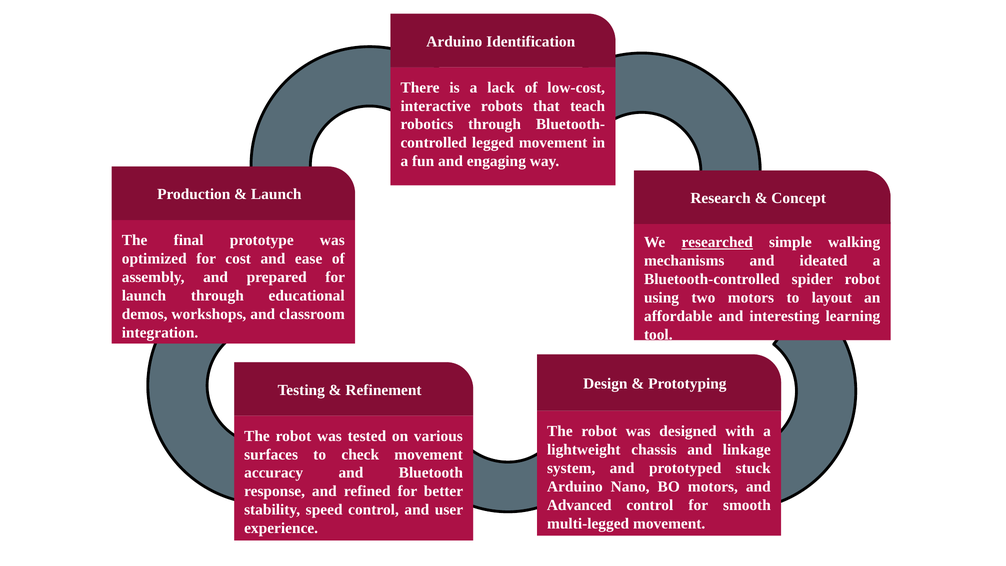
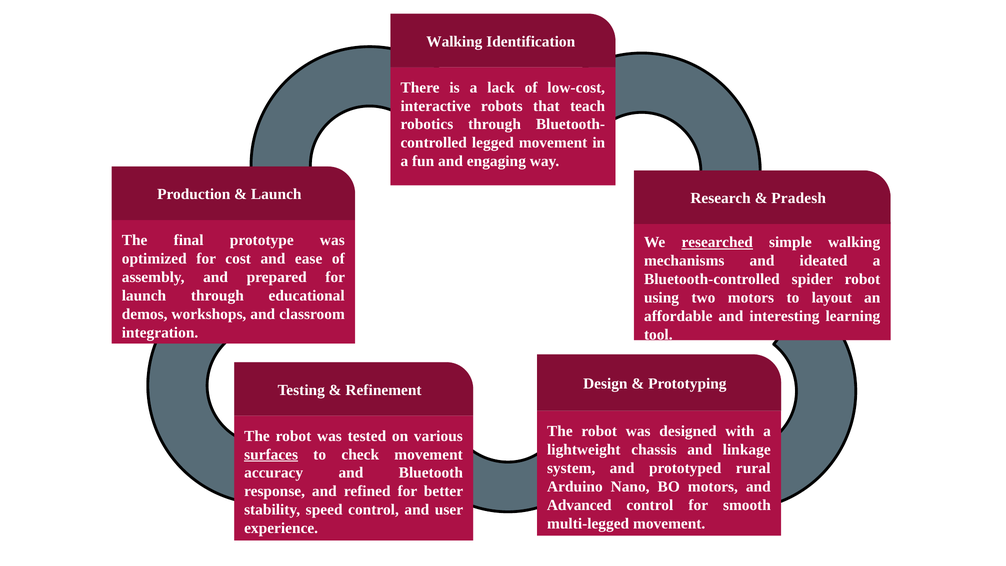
Arduino at (454, 41): Arduino -> Walking
Concept: Concept -> Pradesh
surfaces underline: none -> present
stuck: stuck -> rural
